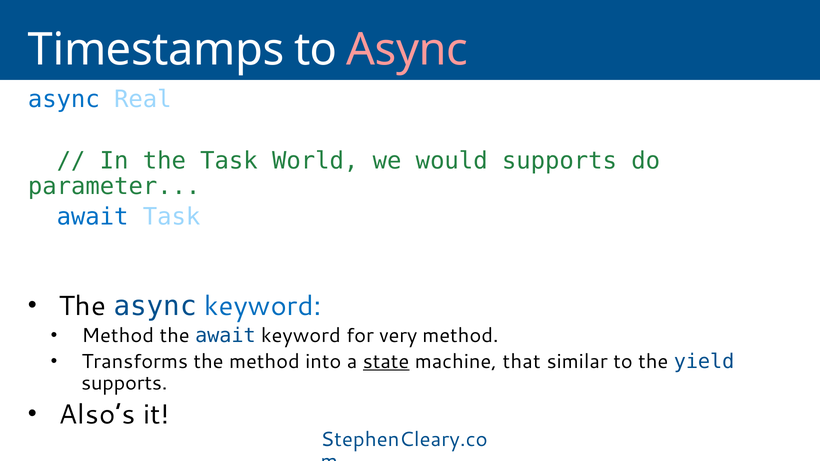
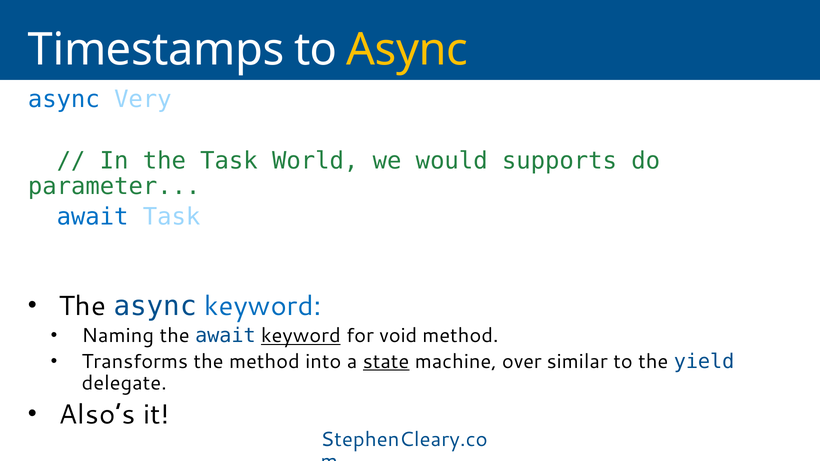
Async at (407, 50) colour: pink -> yellow
Real: Real -> Very
Method at (118, 336): Method -> Naming
keyword at (301, 336) underline: none -> present
very: very -> void
that: that -> over
supports at (124, 383): supports -> delegate
